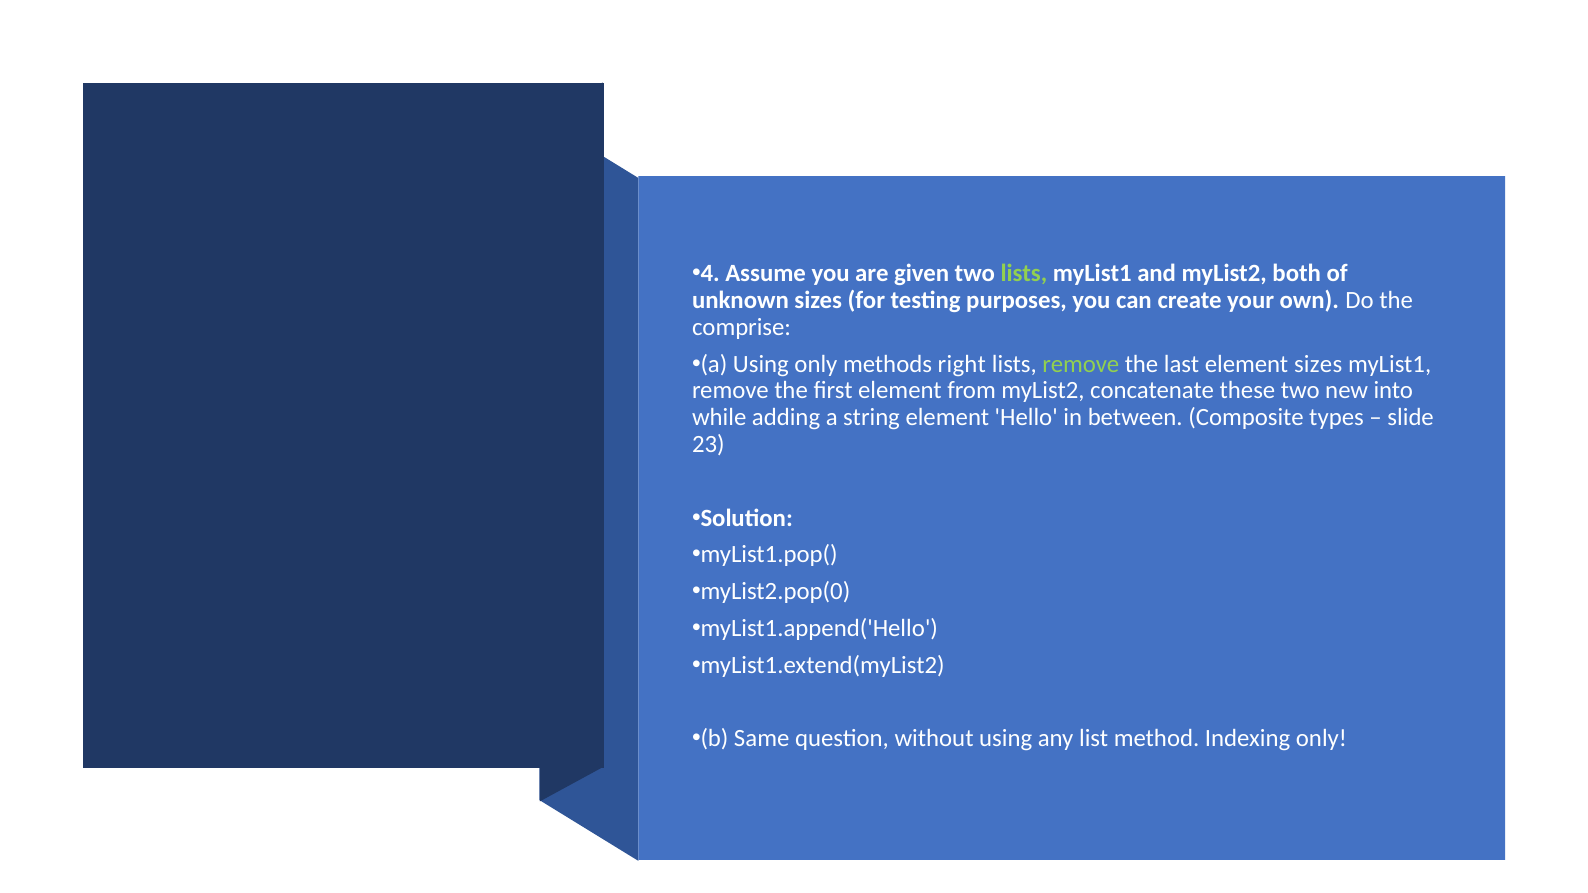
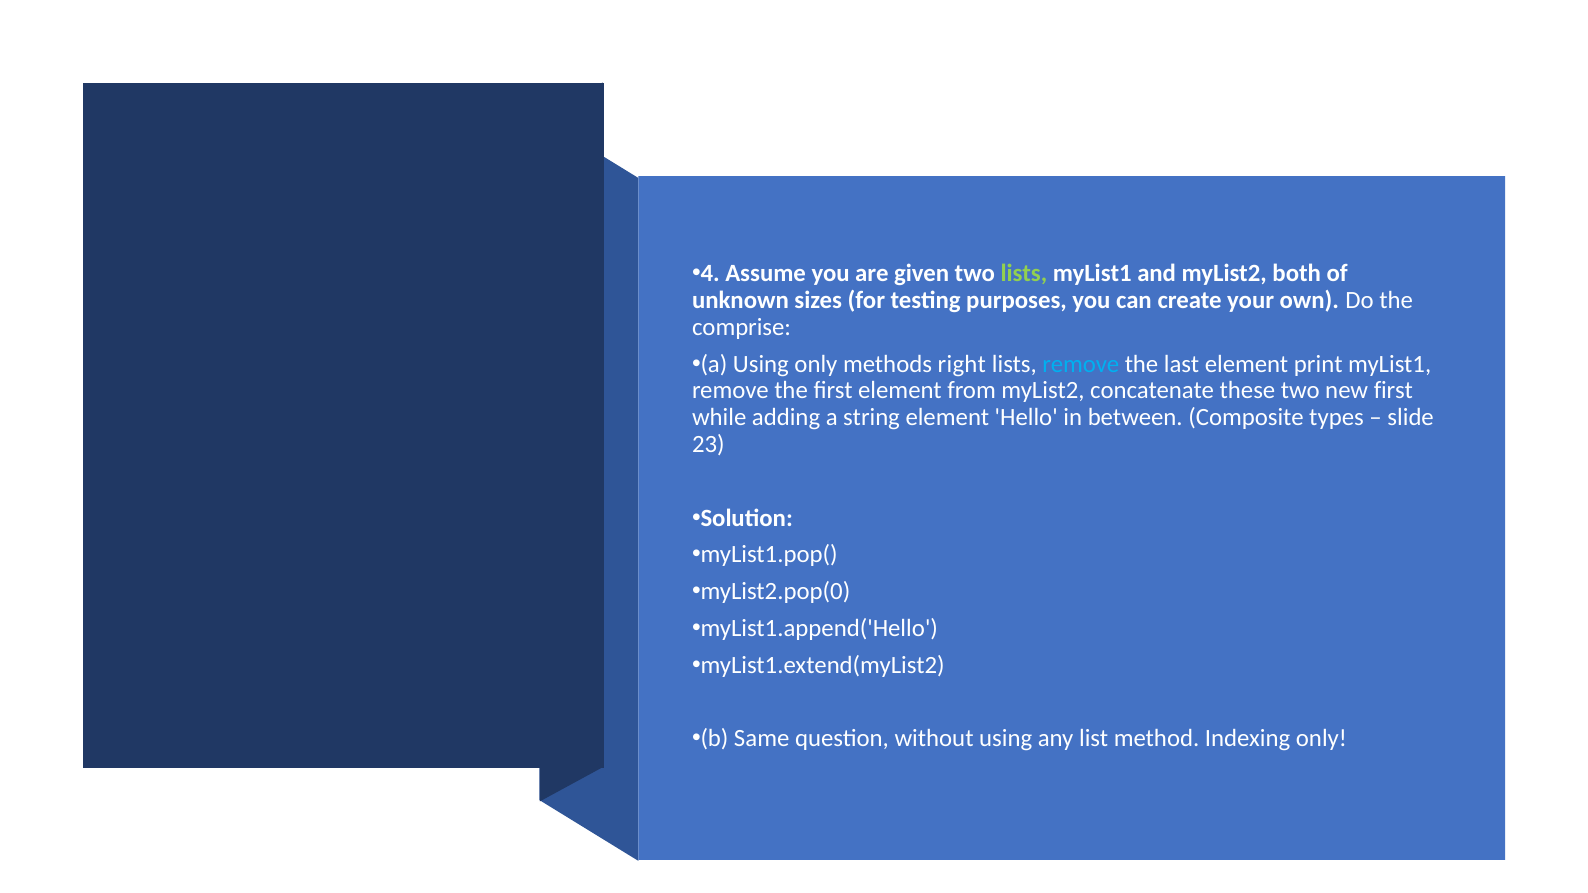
remove at (1081, 364) colour: light green -> light blue
element sizes: sizes -> print
new into: into -> first
